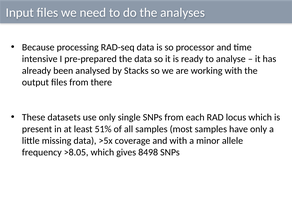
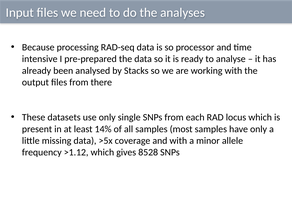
51%: 51% -> 14%
>8.05: >8.05 -> >1.12
8498: 8498 -> 8528
